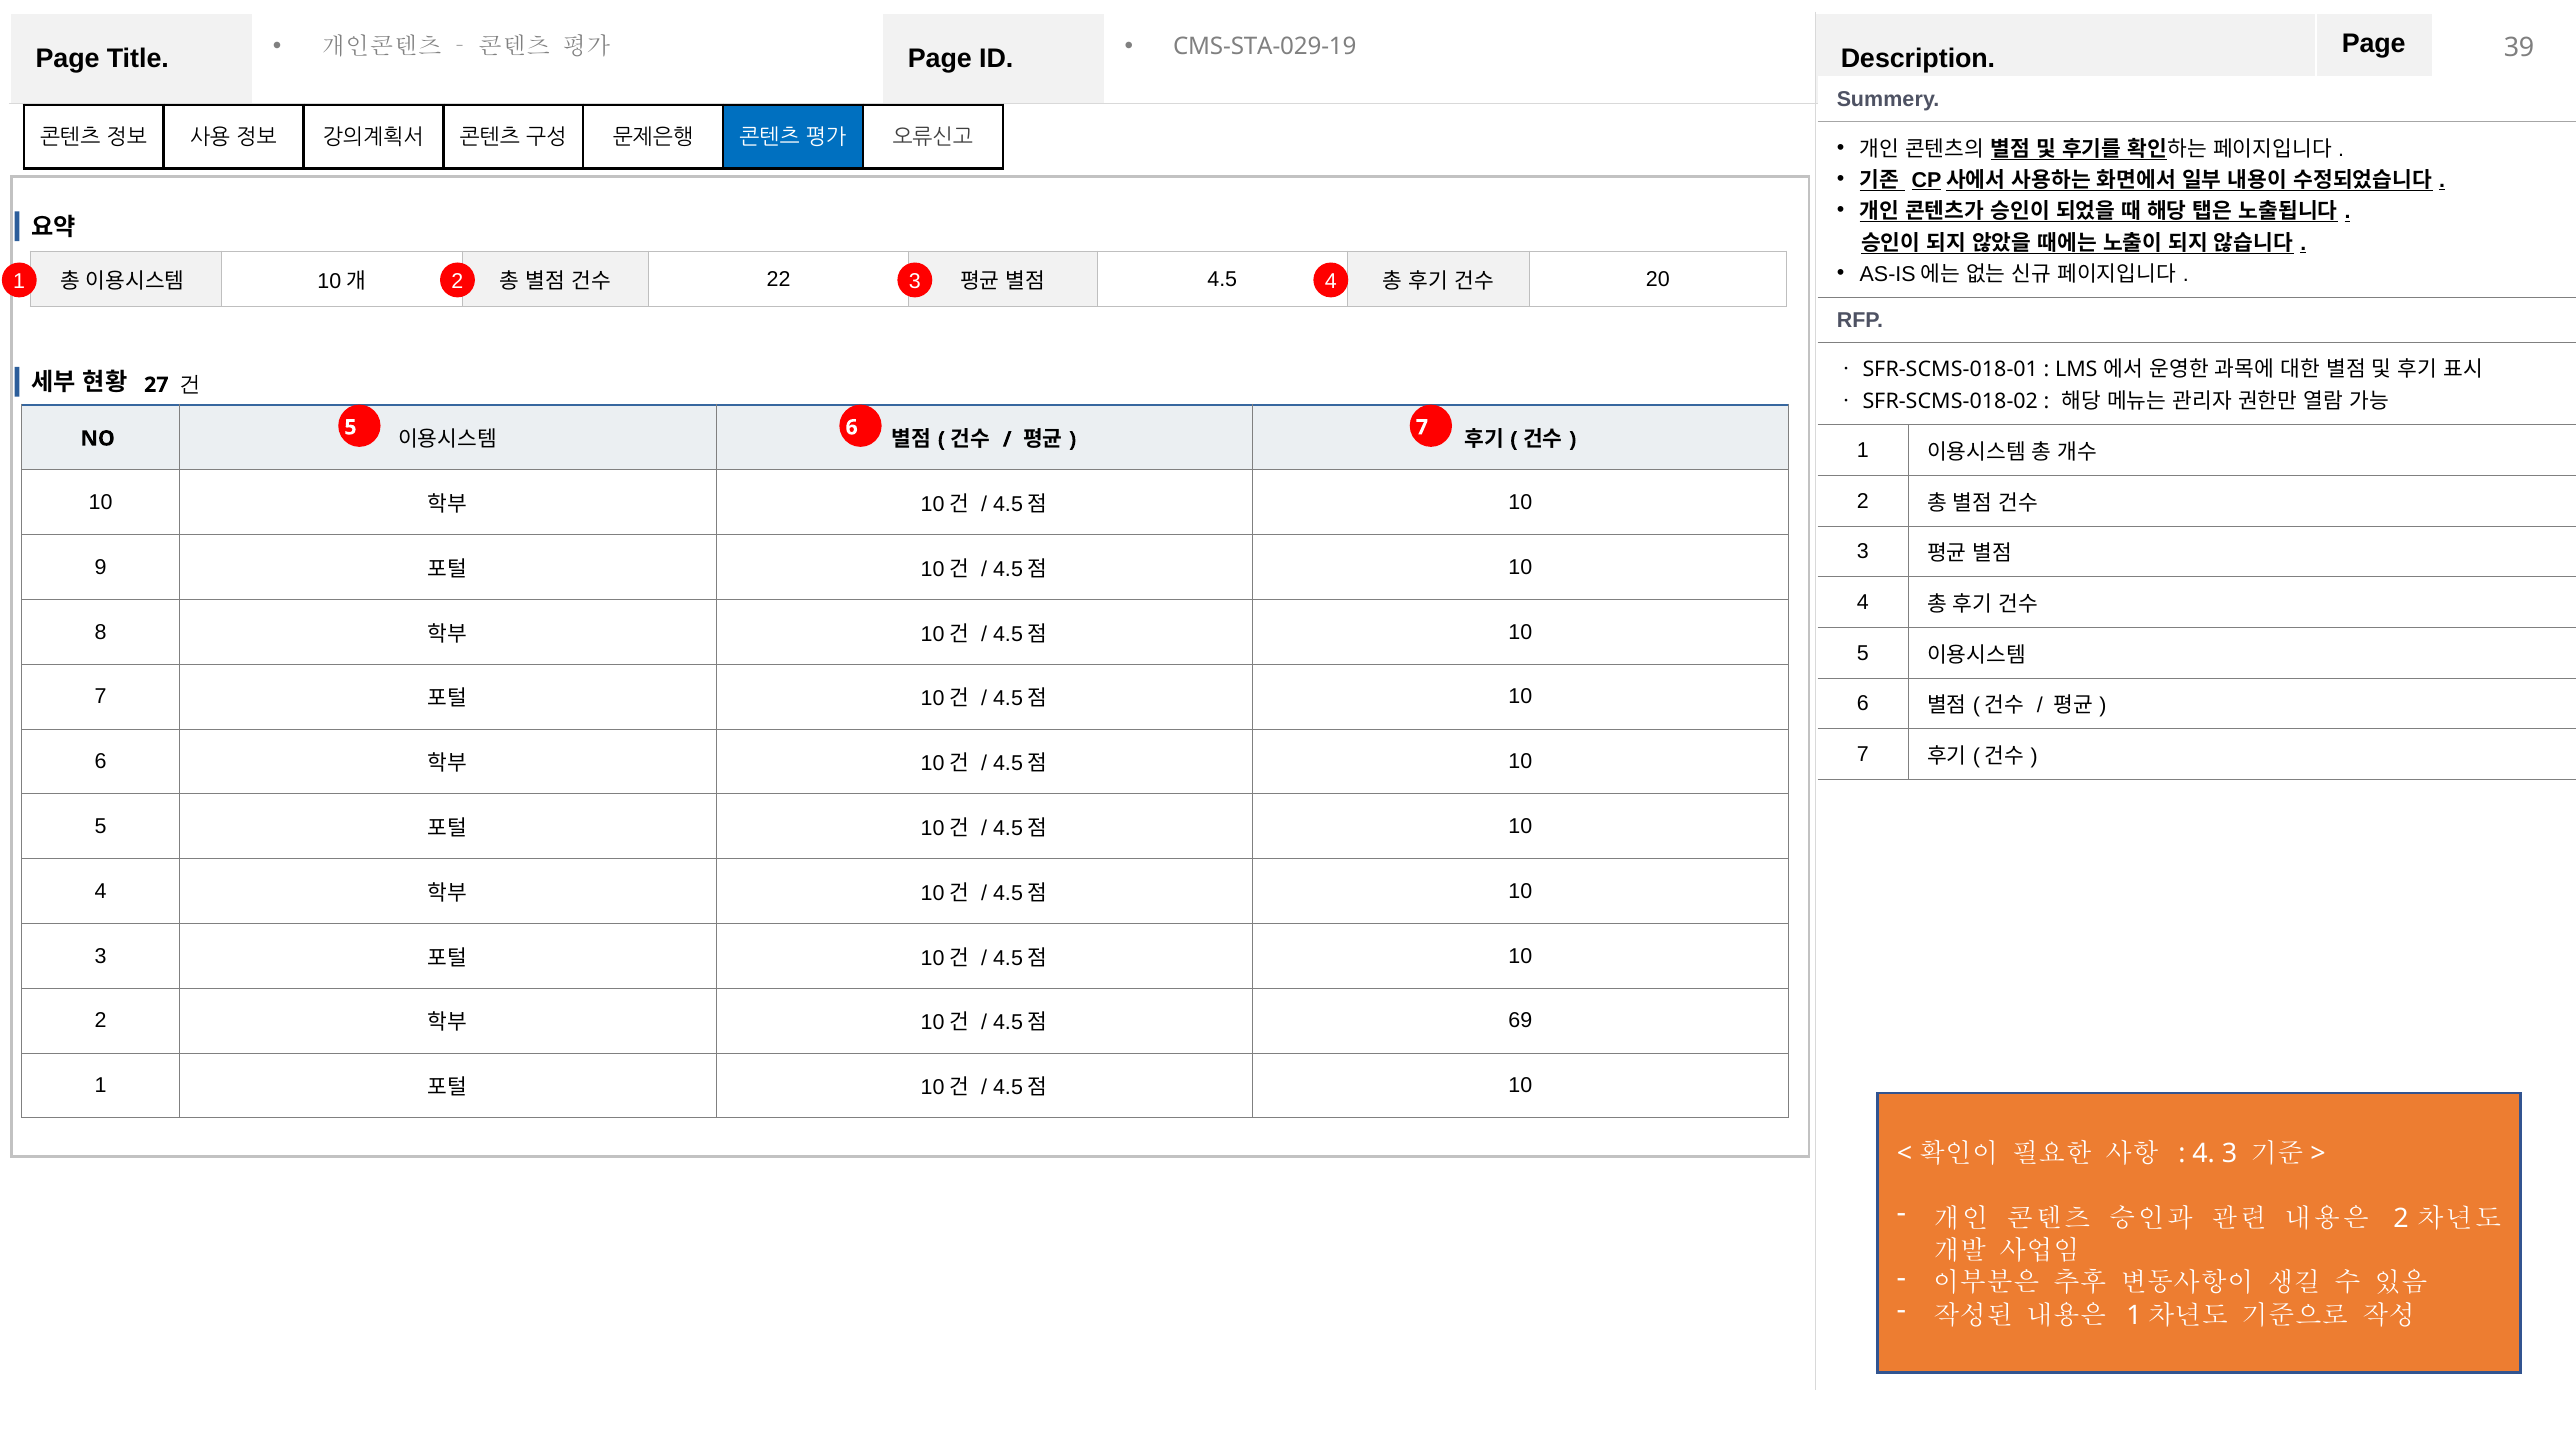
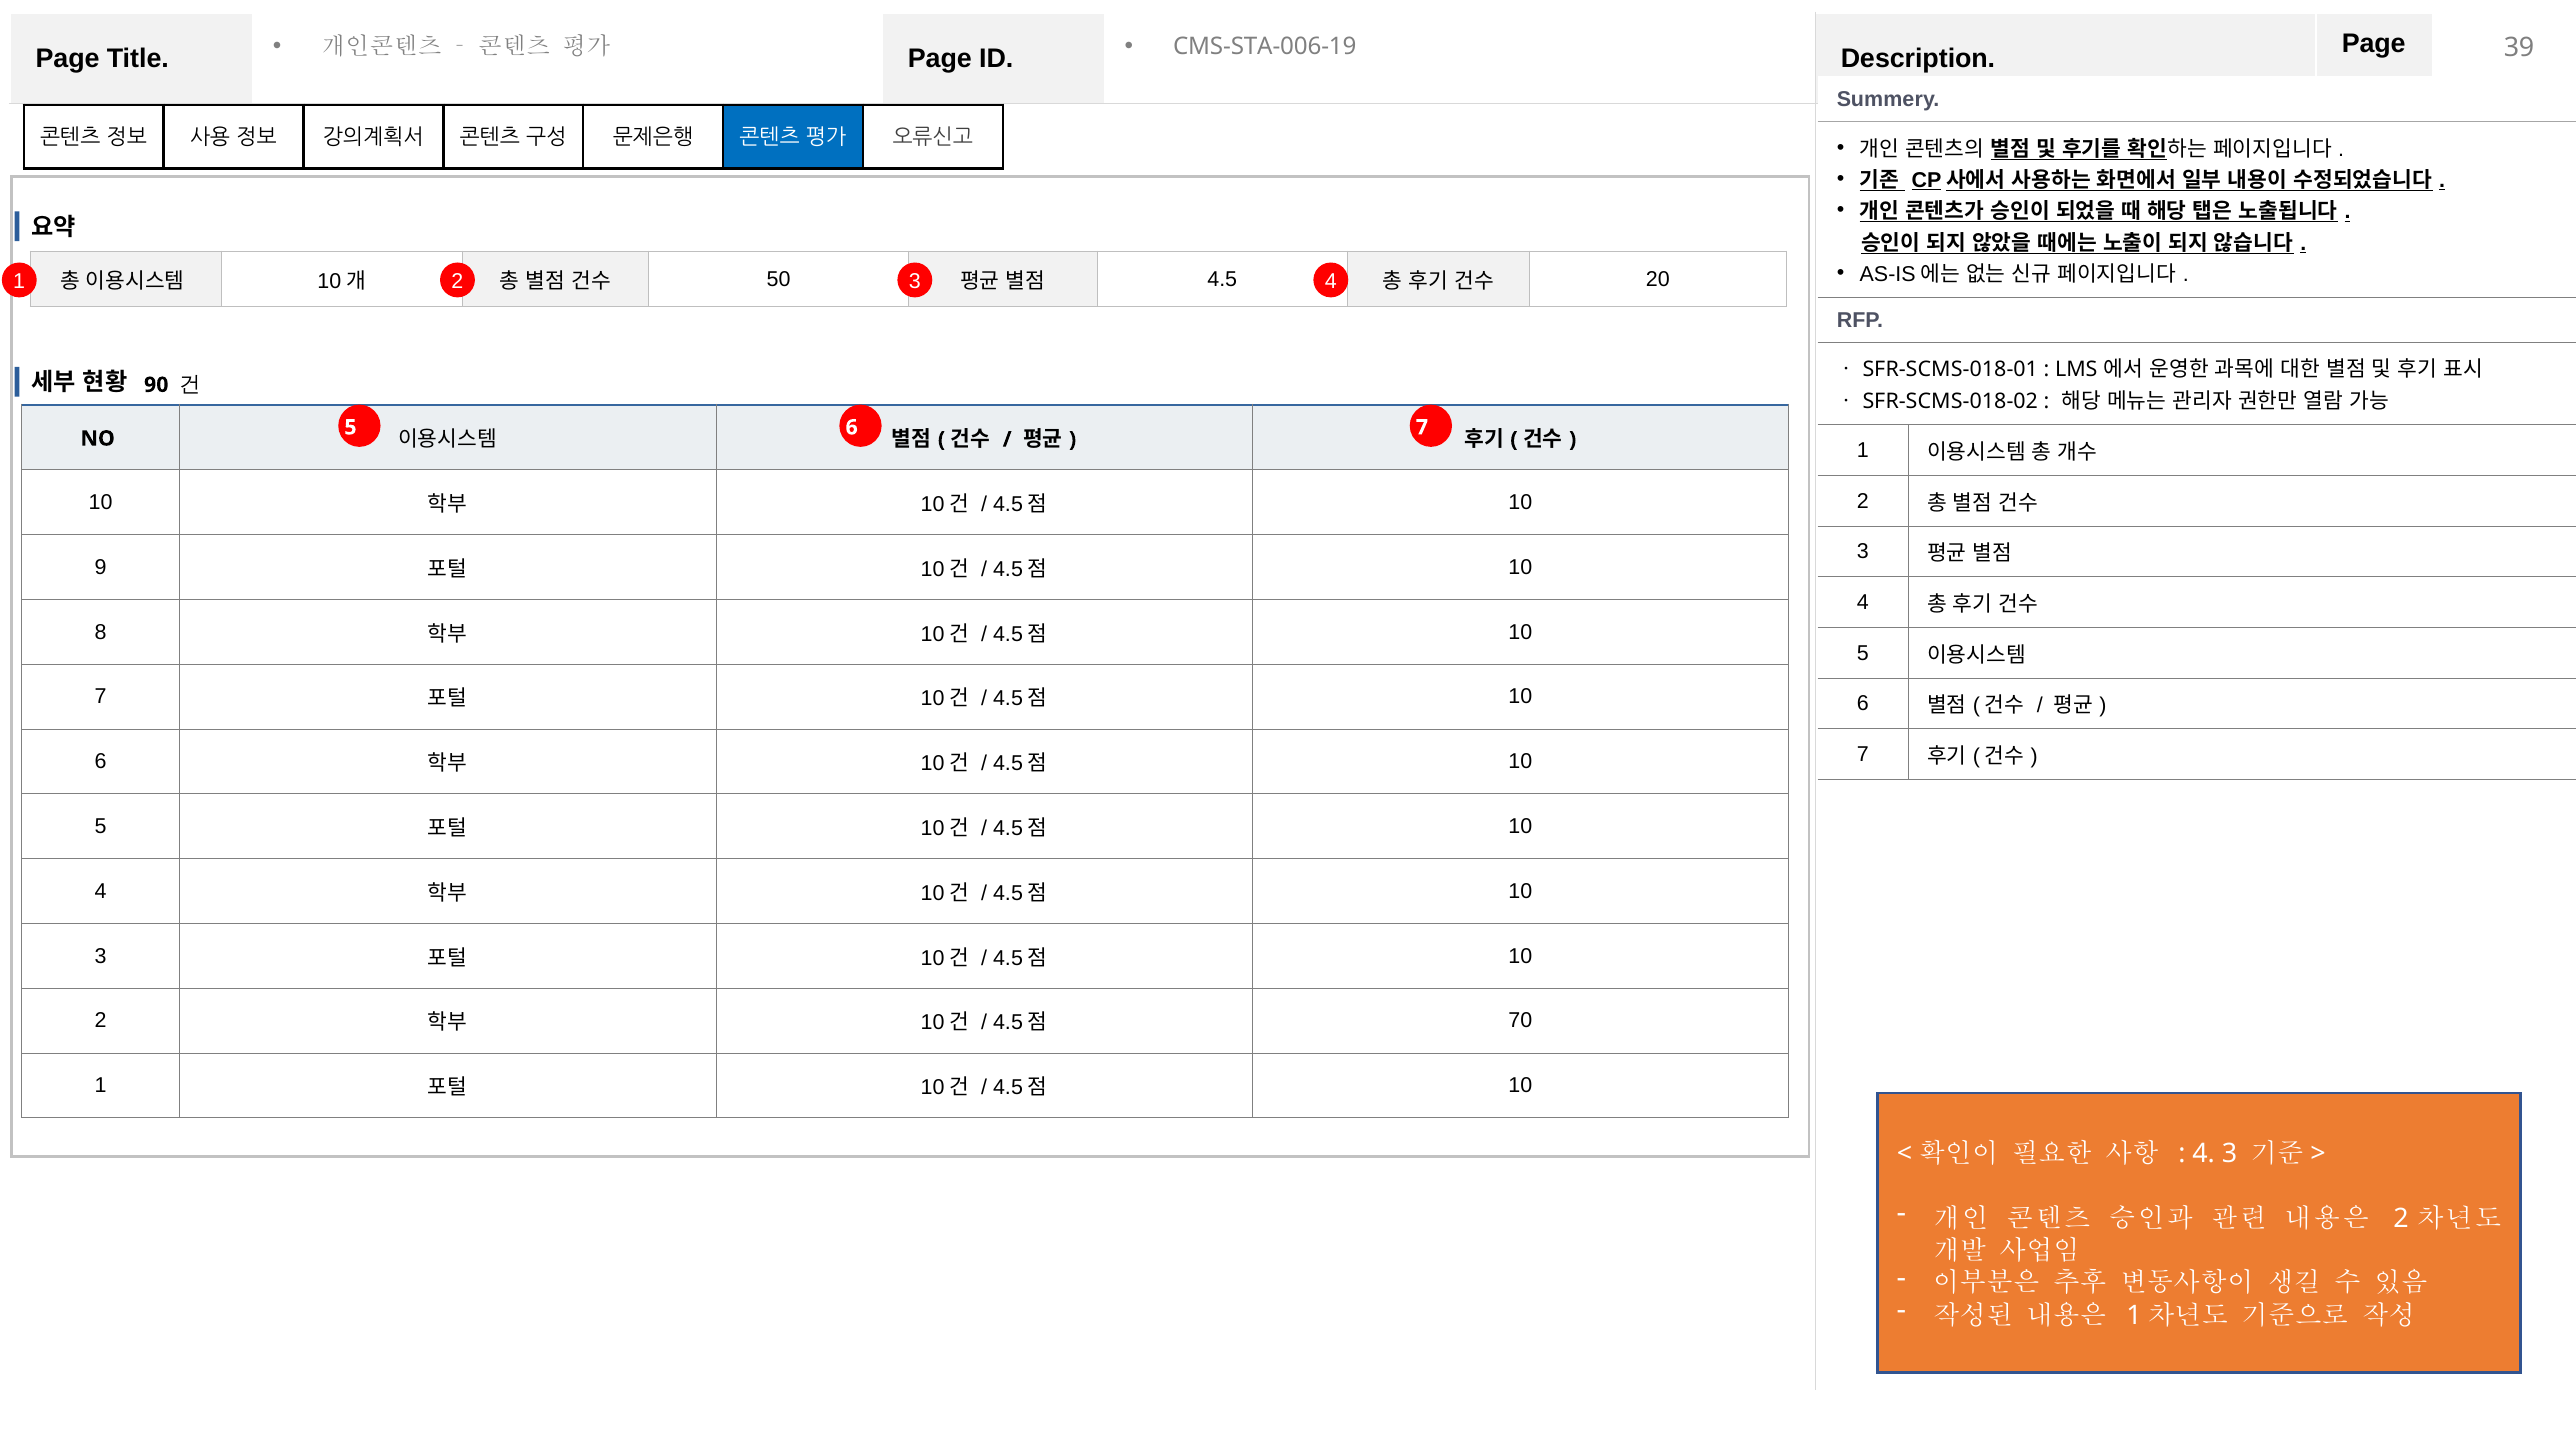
CMS-STA-029-19: CMS-STA-029-19 -> CMS-STA-006-19
22: 22 -> 50
27: 27 -> 90
69: 69 -> 70
